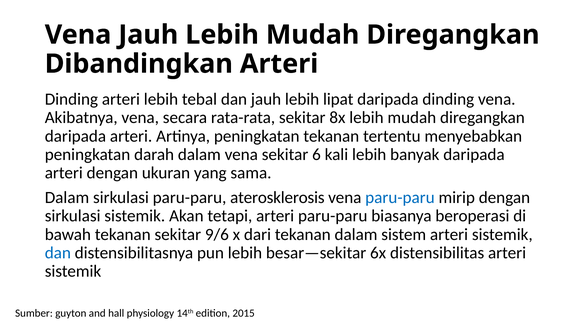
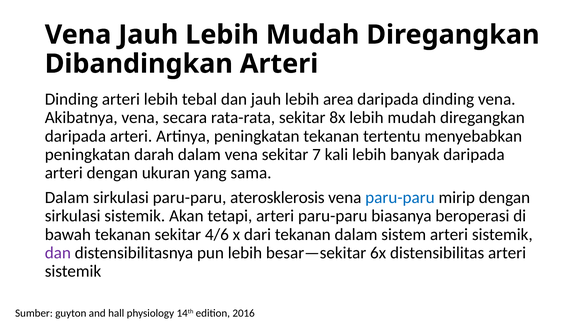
lipat: lipat -> area
6: 6 -> 7
9/6: 9/6 -> 4/6
dan at (58, 253) colour: blue -> purple
2015: 2015 -> 2016
